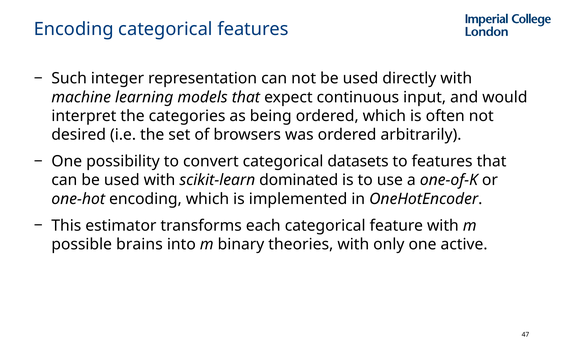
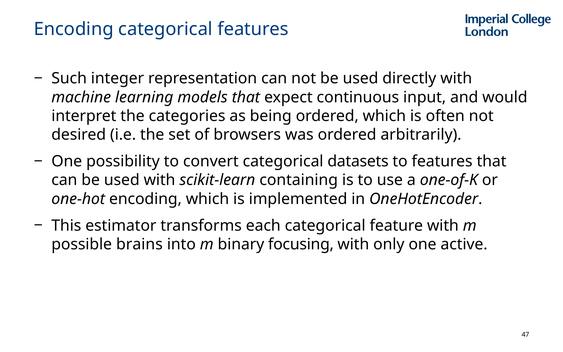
dominated: dominated -> containing
theories: theories -> focusing
